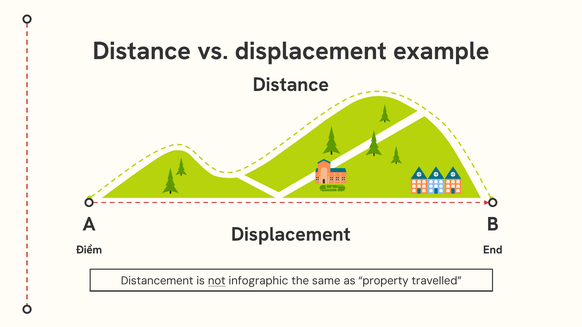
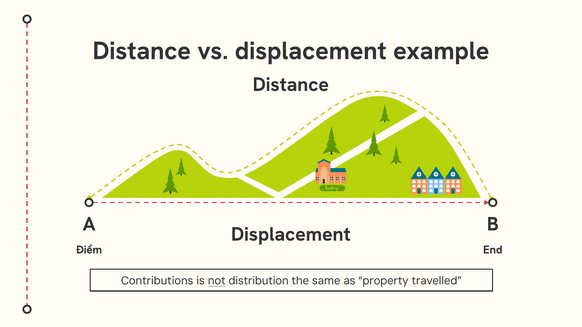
Distancement: Distancement -> Contributions
infographic: infographic -> distribution
